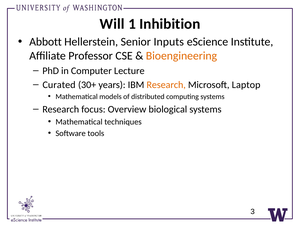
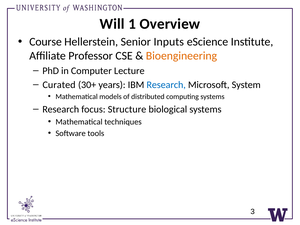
Inhibition: Inhibition -> Overview
Abbott: Abbott -> Course
Research at (166, 85) colour: orange -> blue
Laptop: Laptop -> System
Overview: Overview -> Structure
